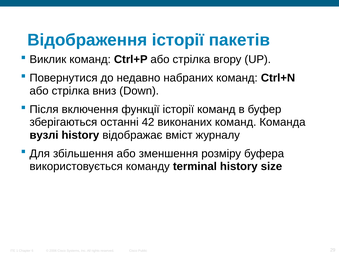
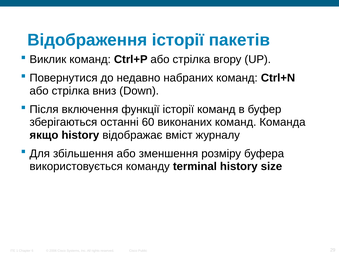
42: 42 -> 60
вузлі: вузлі -> якщо
